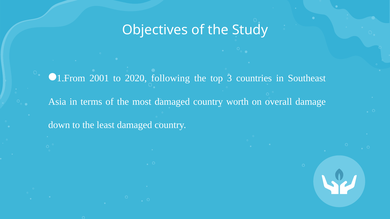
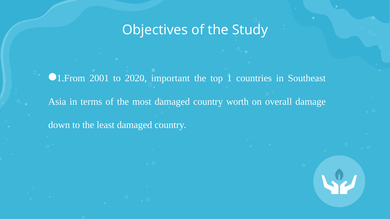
following: following -> important
3: 3 -> 1
